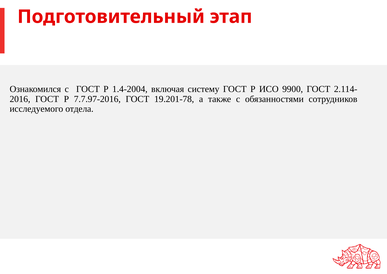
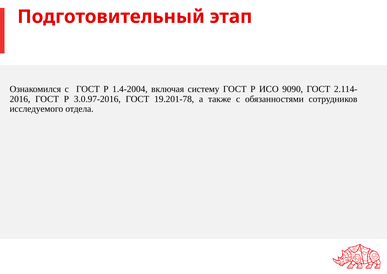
9900: 9900 -> 9090
7.7.97-2016: 7.7.97-2016 -> 3.0.97-2016
